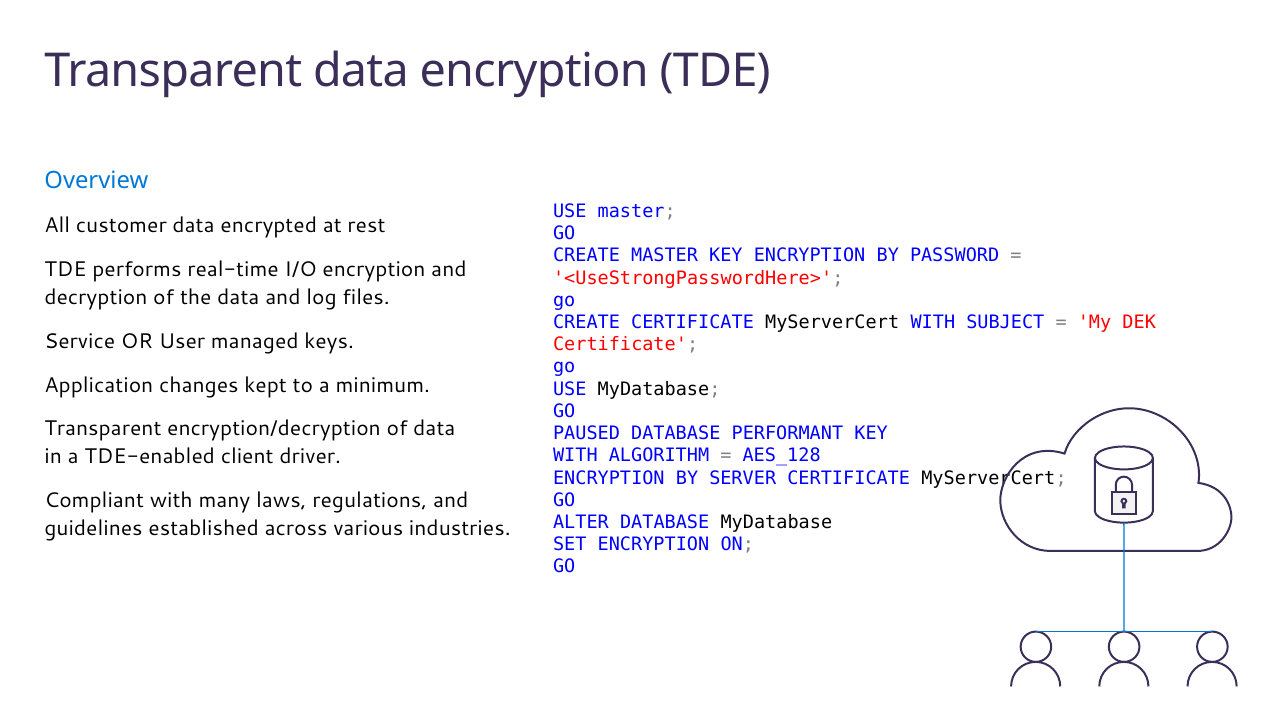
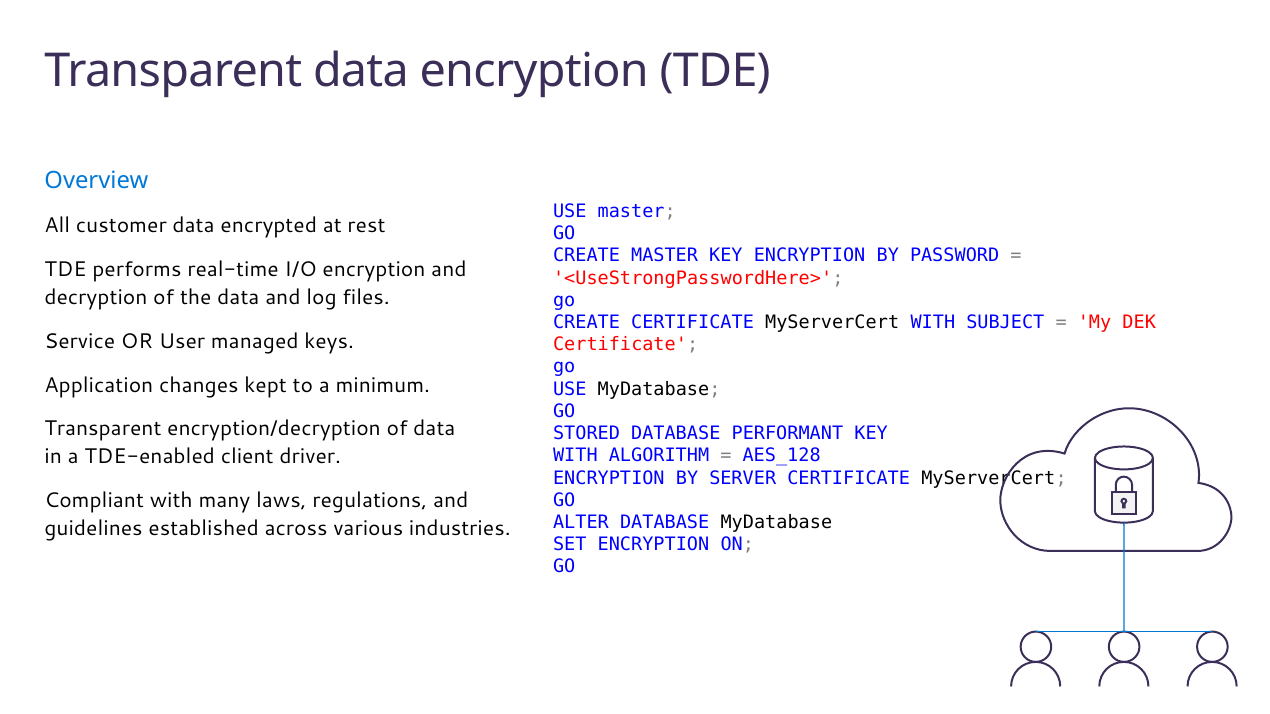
PAUSED: PAUSED -> STORED
